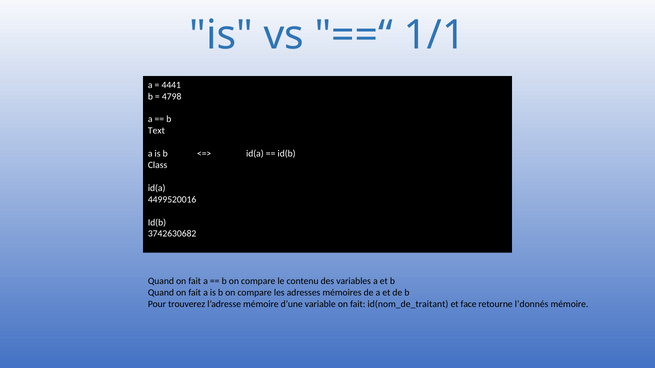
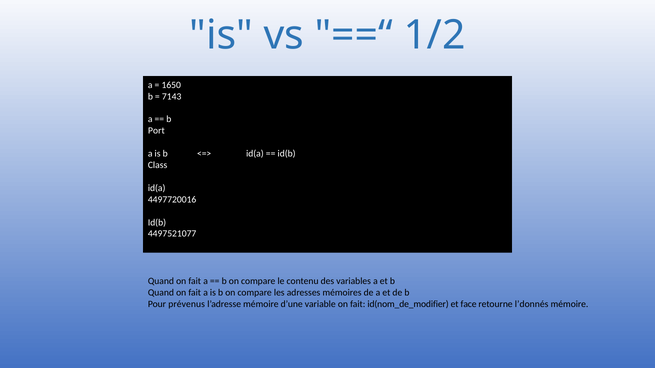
1/1: 1/1 -> 1/2
4441: 4441 -> 1650
4798: 4798 -> 7143
Text: Text -> Port
4499520016: 4499520016 -> 4497720016
3742630682: 3742630682 -> 4497521077
trouverez: trouverez -> prévenus
id(nom_de_traitant: id(nom_de_traitant -> id(nom_de_modifier
